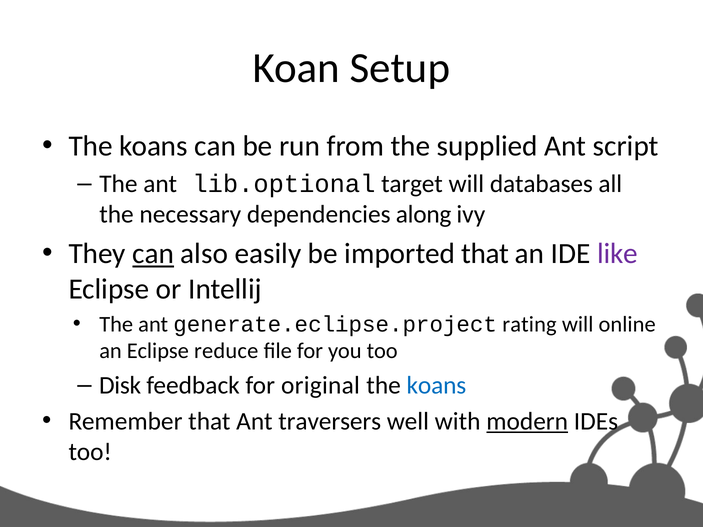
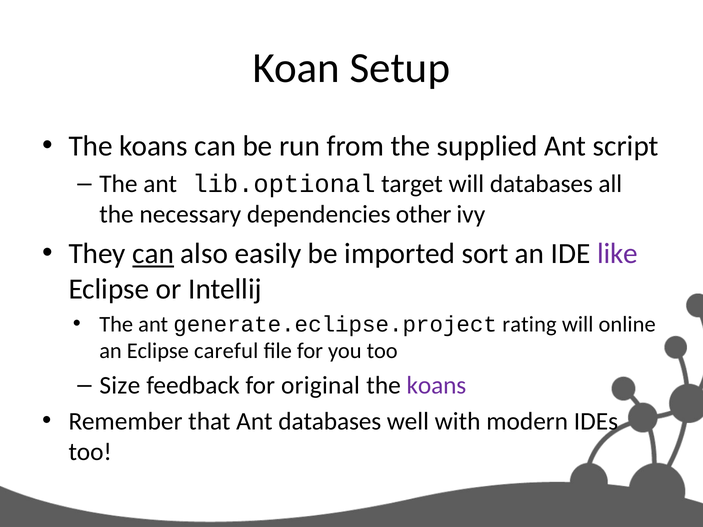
along: along -> other
imported that: that -> sort
reduce: reduce -> careful
Disk: Disk -> Size
koans at (436, 386) colour: blue -> purple
Ant traversers: traversers -> databases
modern underline: present -> none
